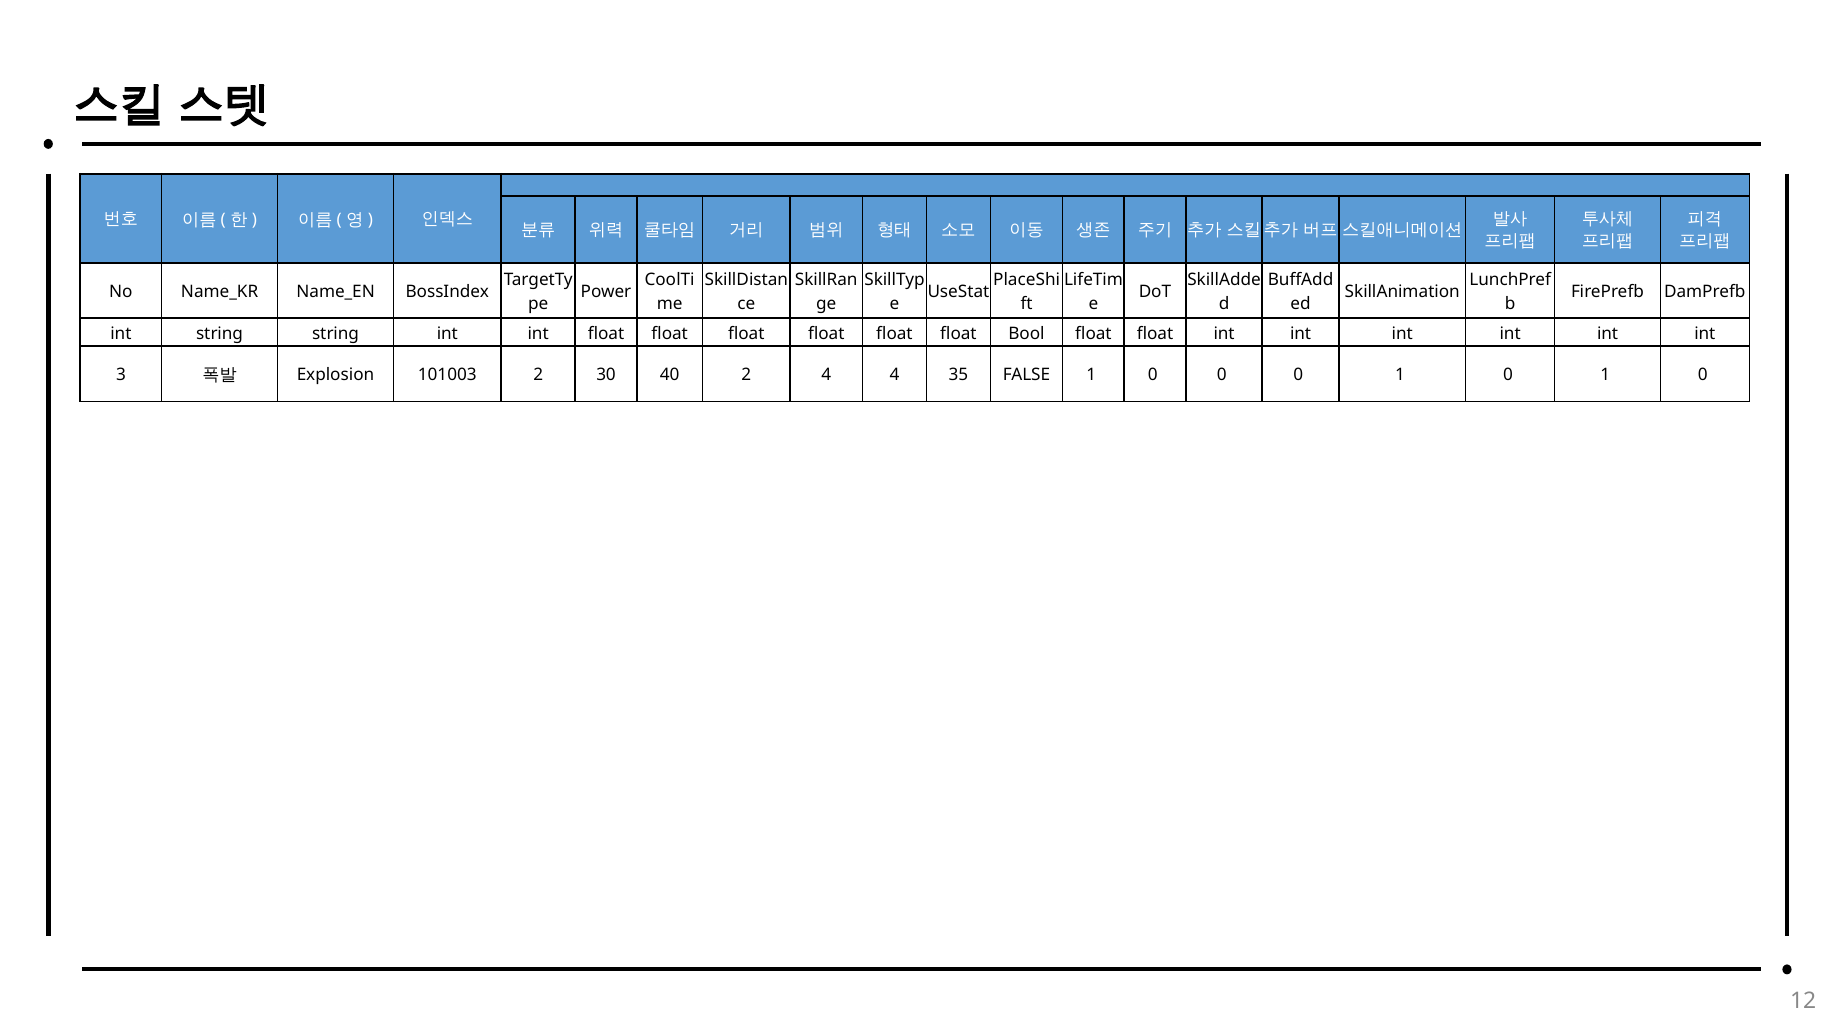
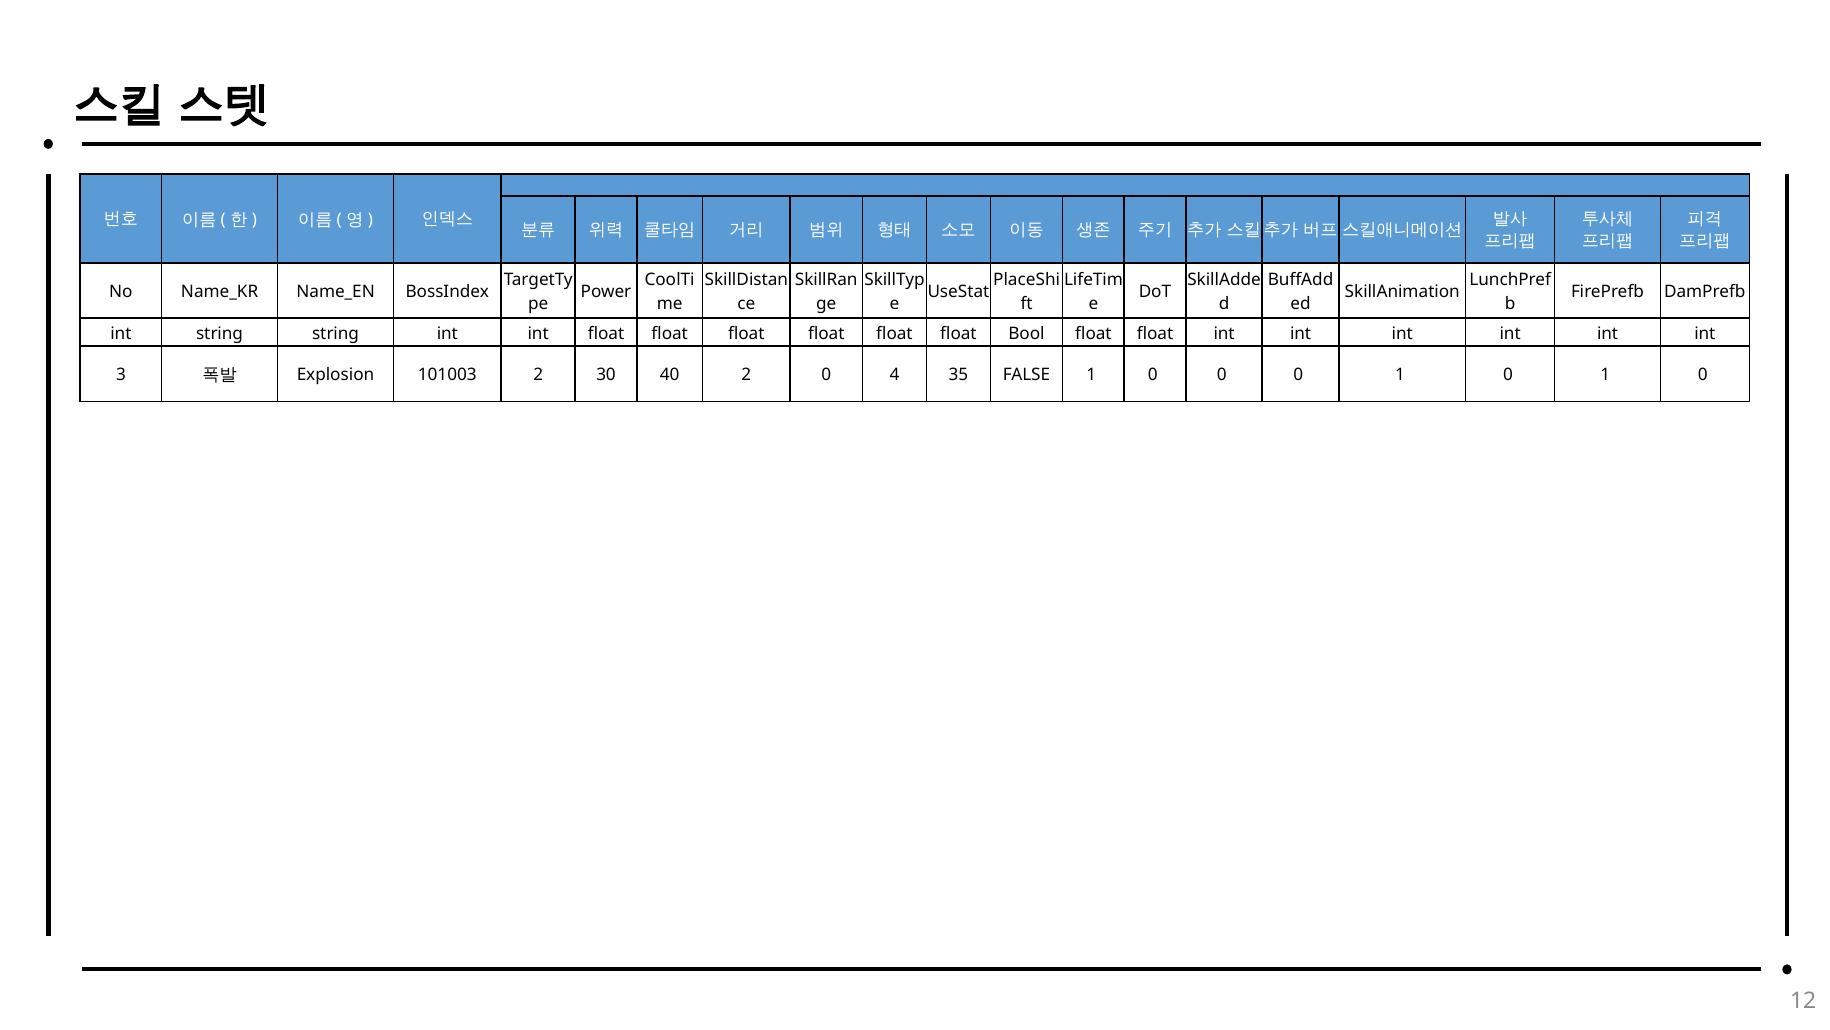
2 4: 4 -> 0
